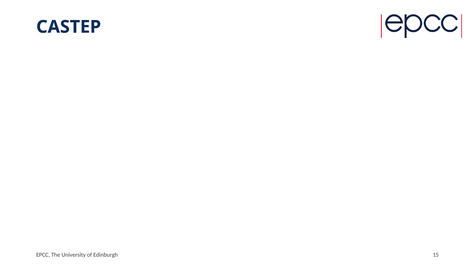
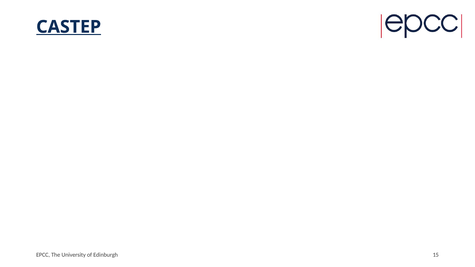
CASTEP underline: none -> present
